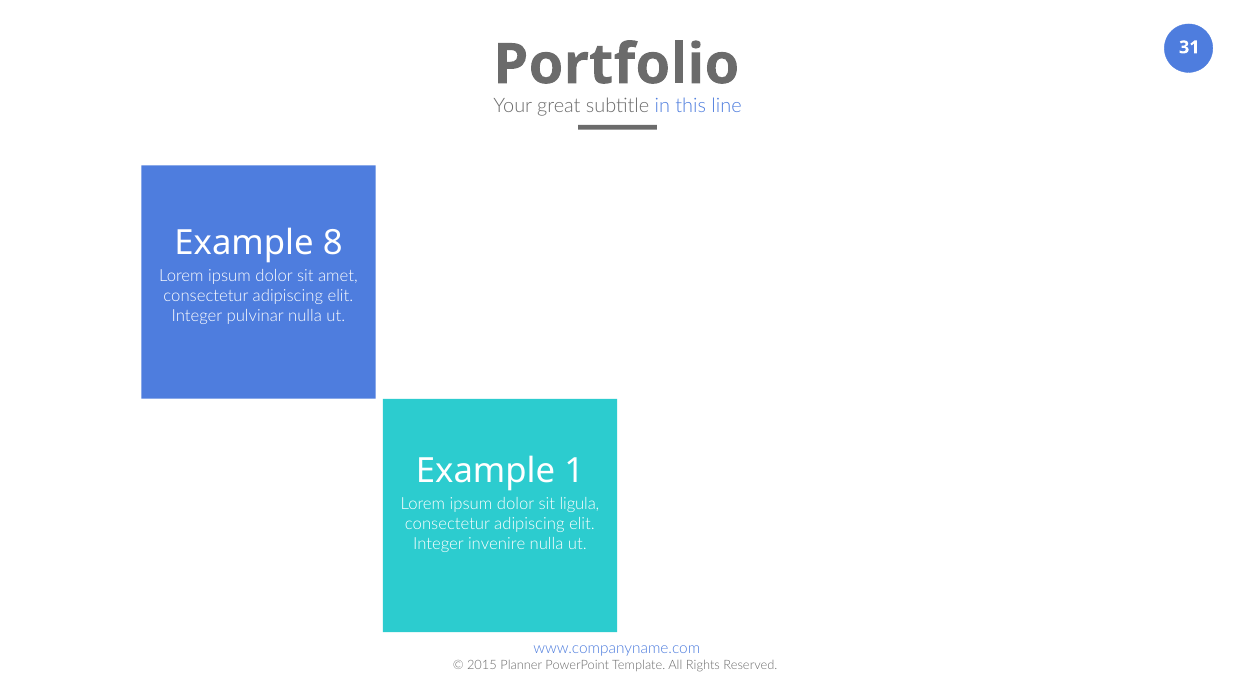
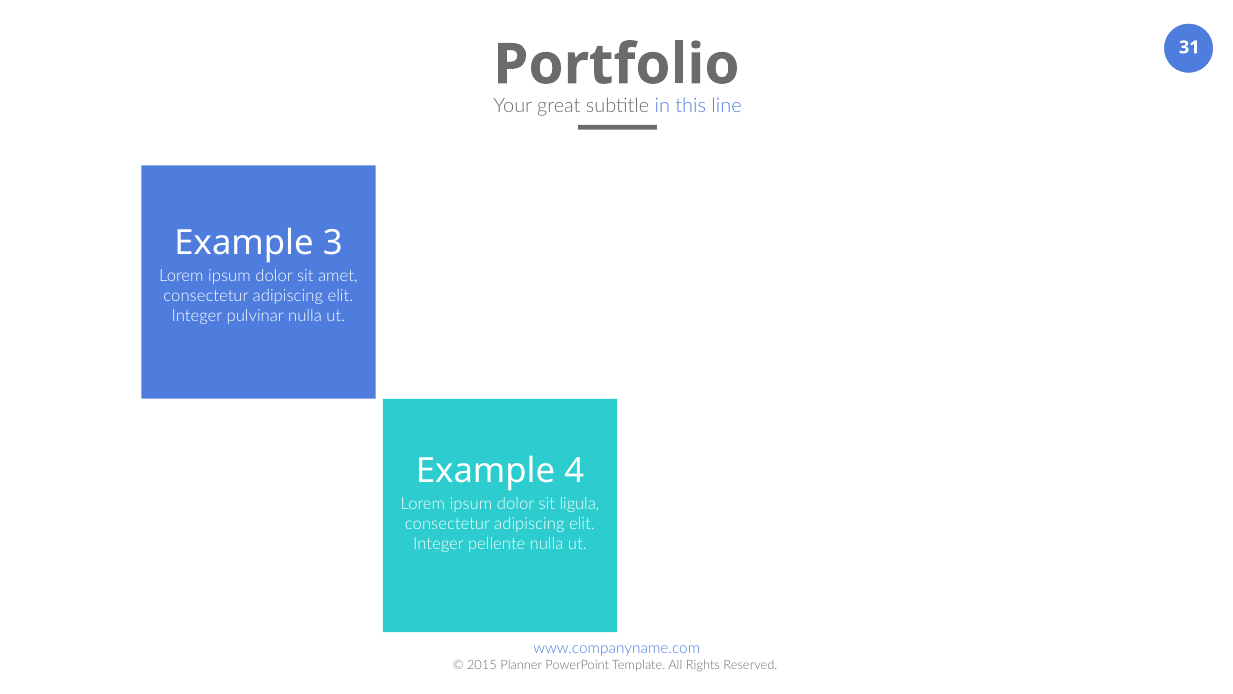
8: 8 -> 3
1: 1 -> 4
invenire: invenire -> pellente
